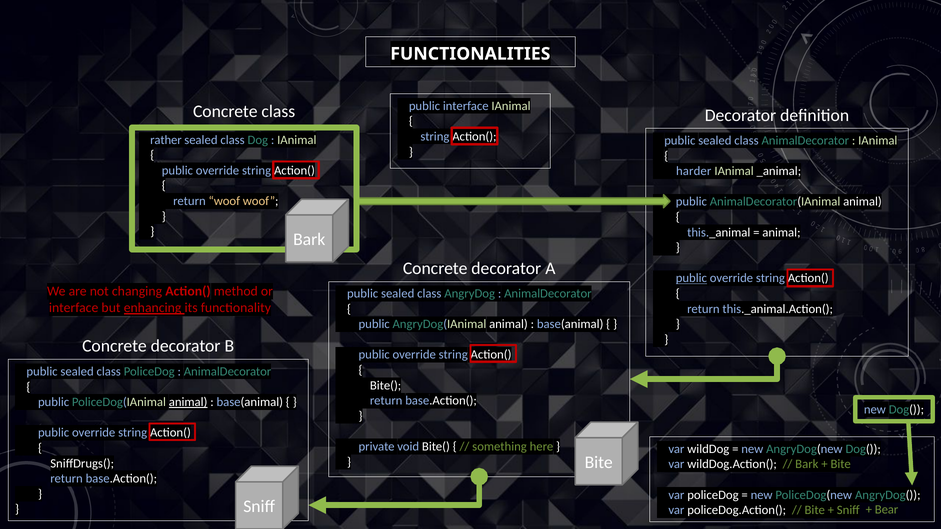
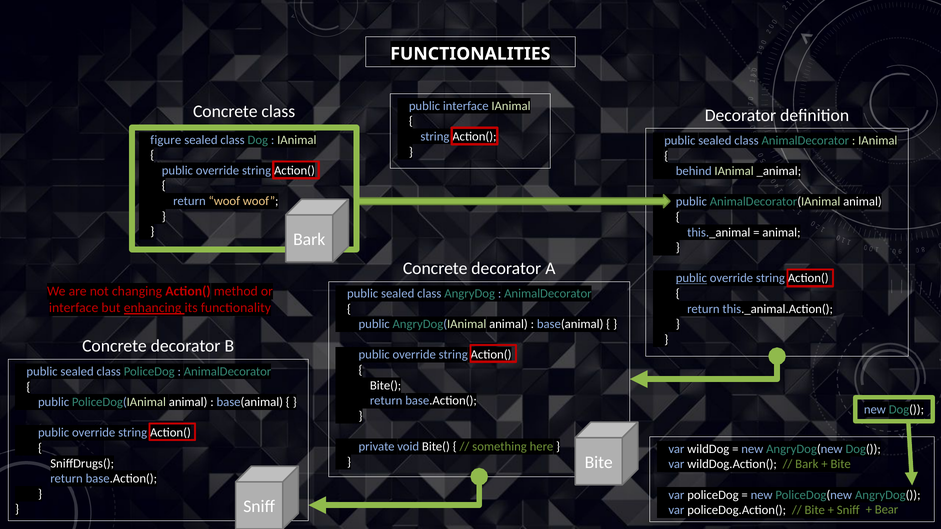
rather: rather -> figure
harder: harder -> behind
animal at (188, 402) underline: present -> none
